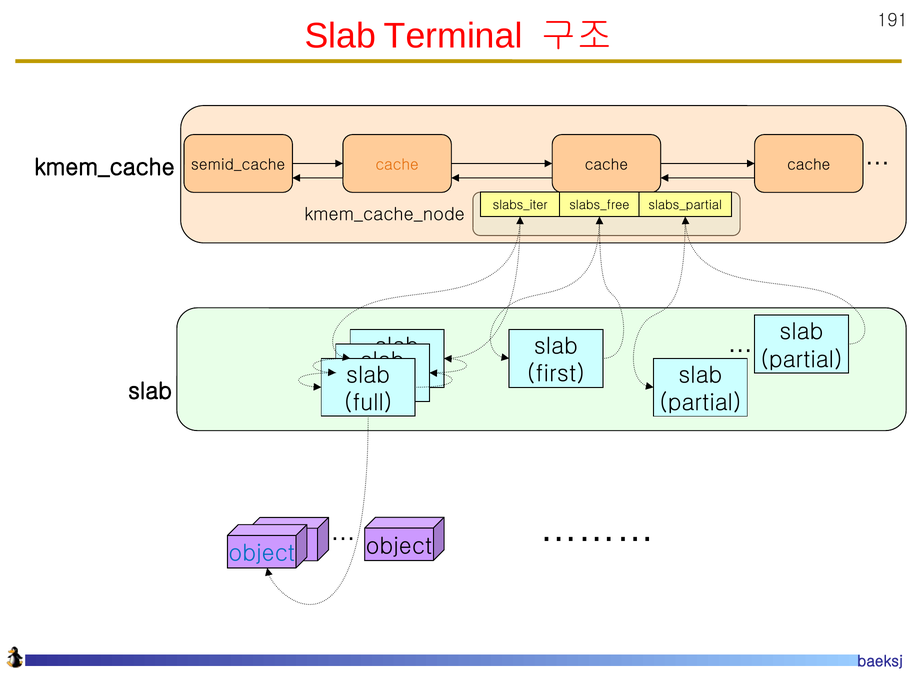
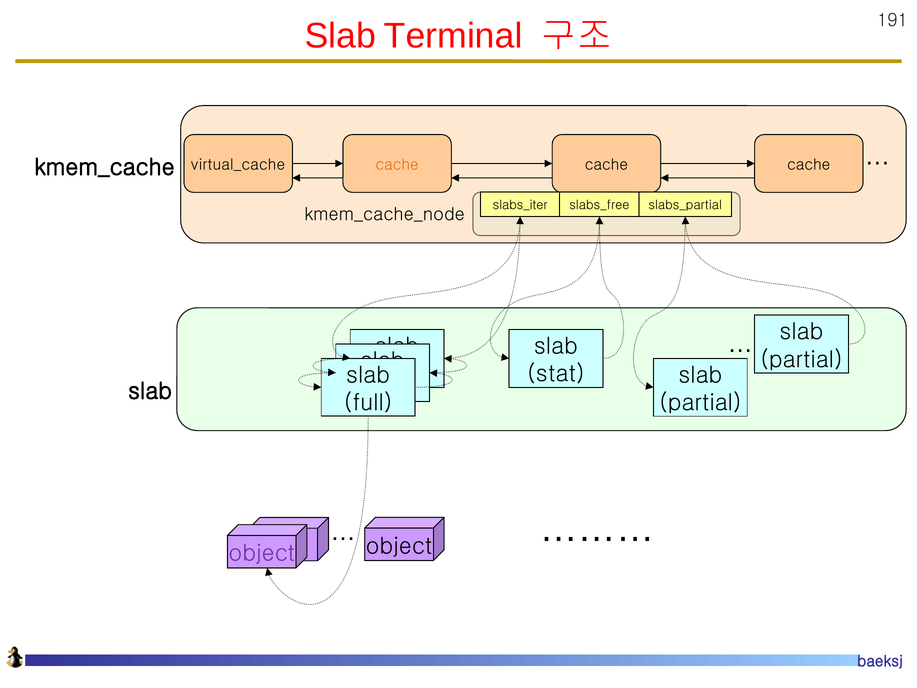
semid_cache: semid_cache -> virtual_cache
first: first -> stat
object at (262, 553) colour: blue -> purple
